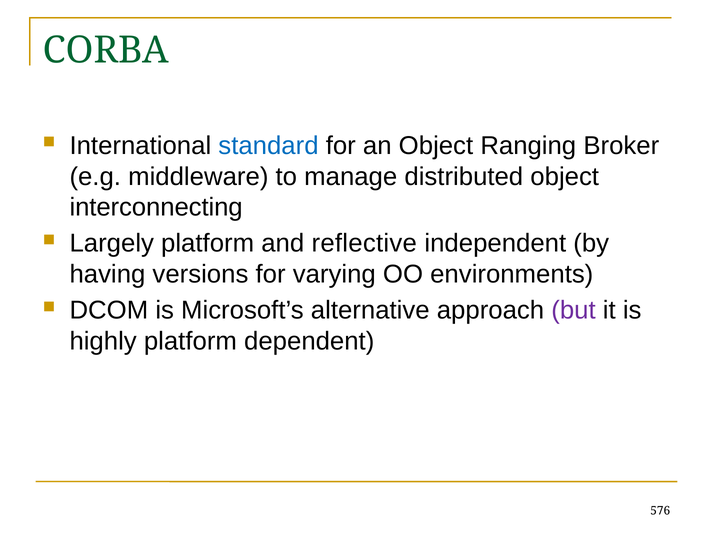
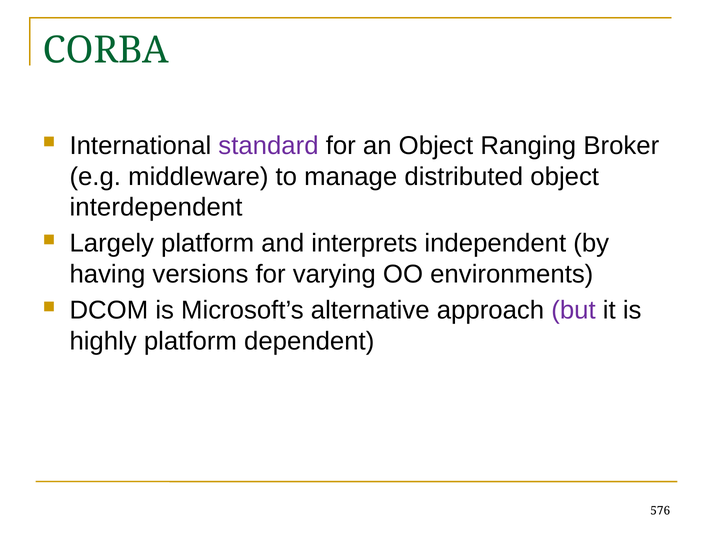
standard colour: blue -> purple
interconnecting: interconnecting -> interdependent
reflective: reflective -> interprets
